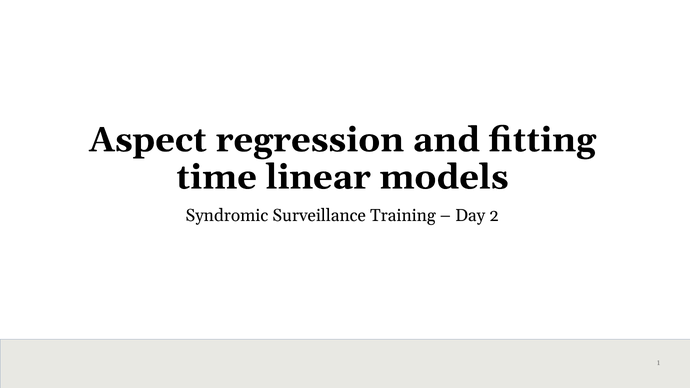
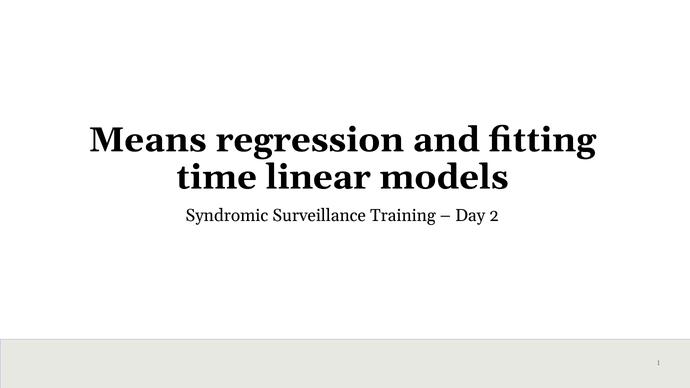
Aspect: Aspect -> Means
